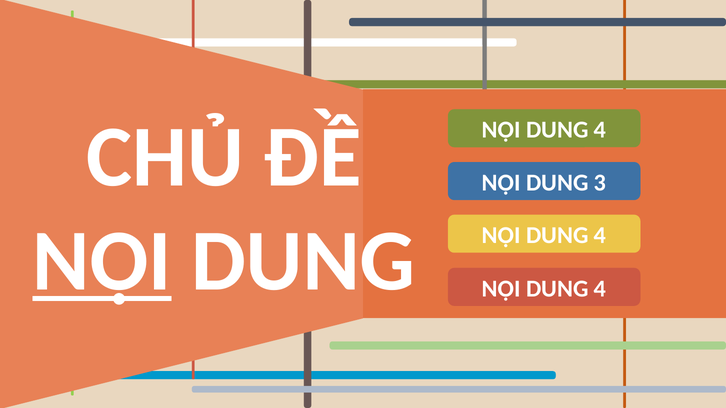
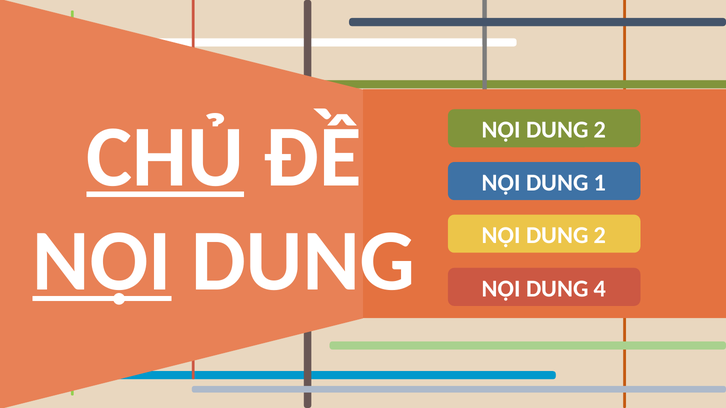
4 at (600, 130): 4 -> 2
CHỦ underline: none -> present
3: 3 -> 1
4 at (600, 236): 4 -> 2
